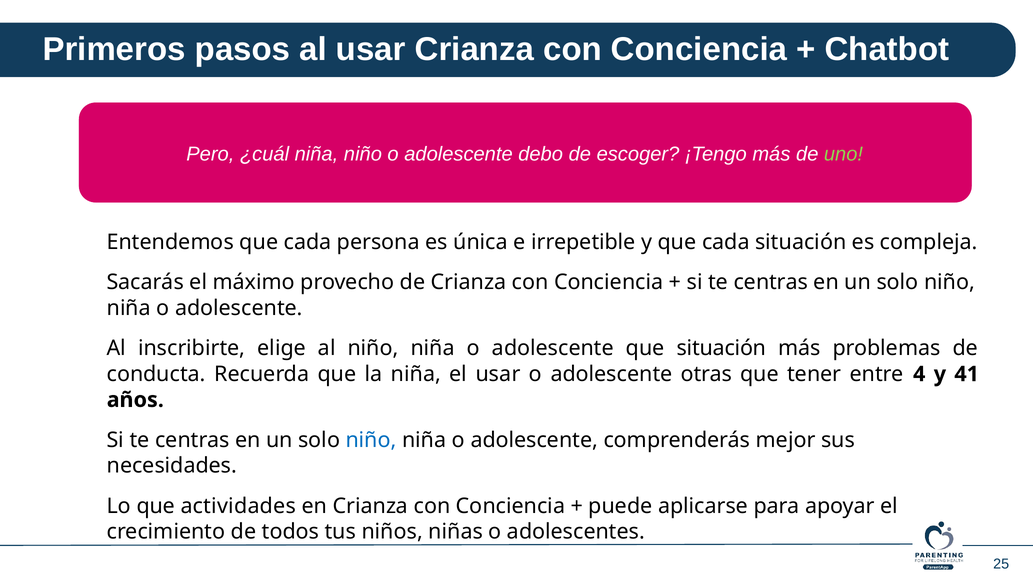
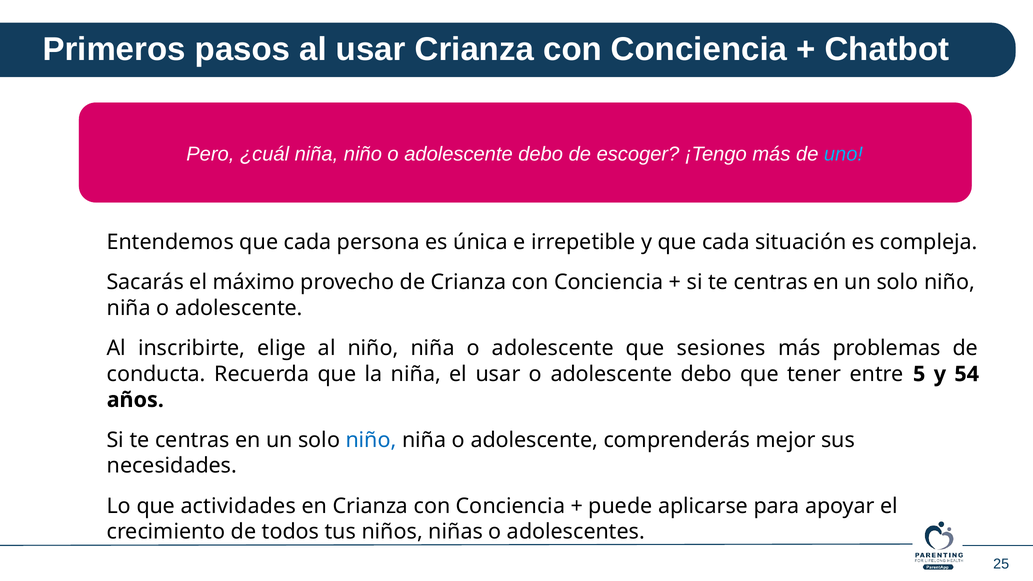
uno colour: light green -> light blue
que situación: situación -> sesiones
otras at (706, 374): otras -> debo
4: 4 -> 5
41: 41 -> 54
